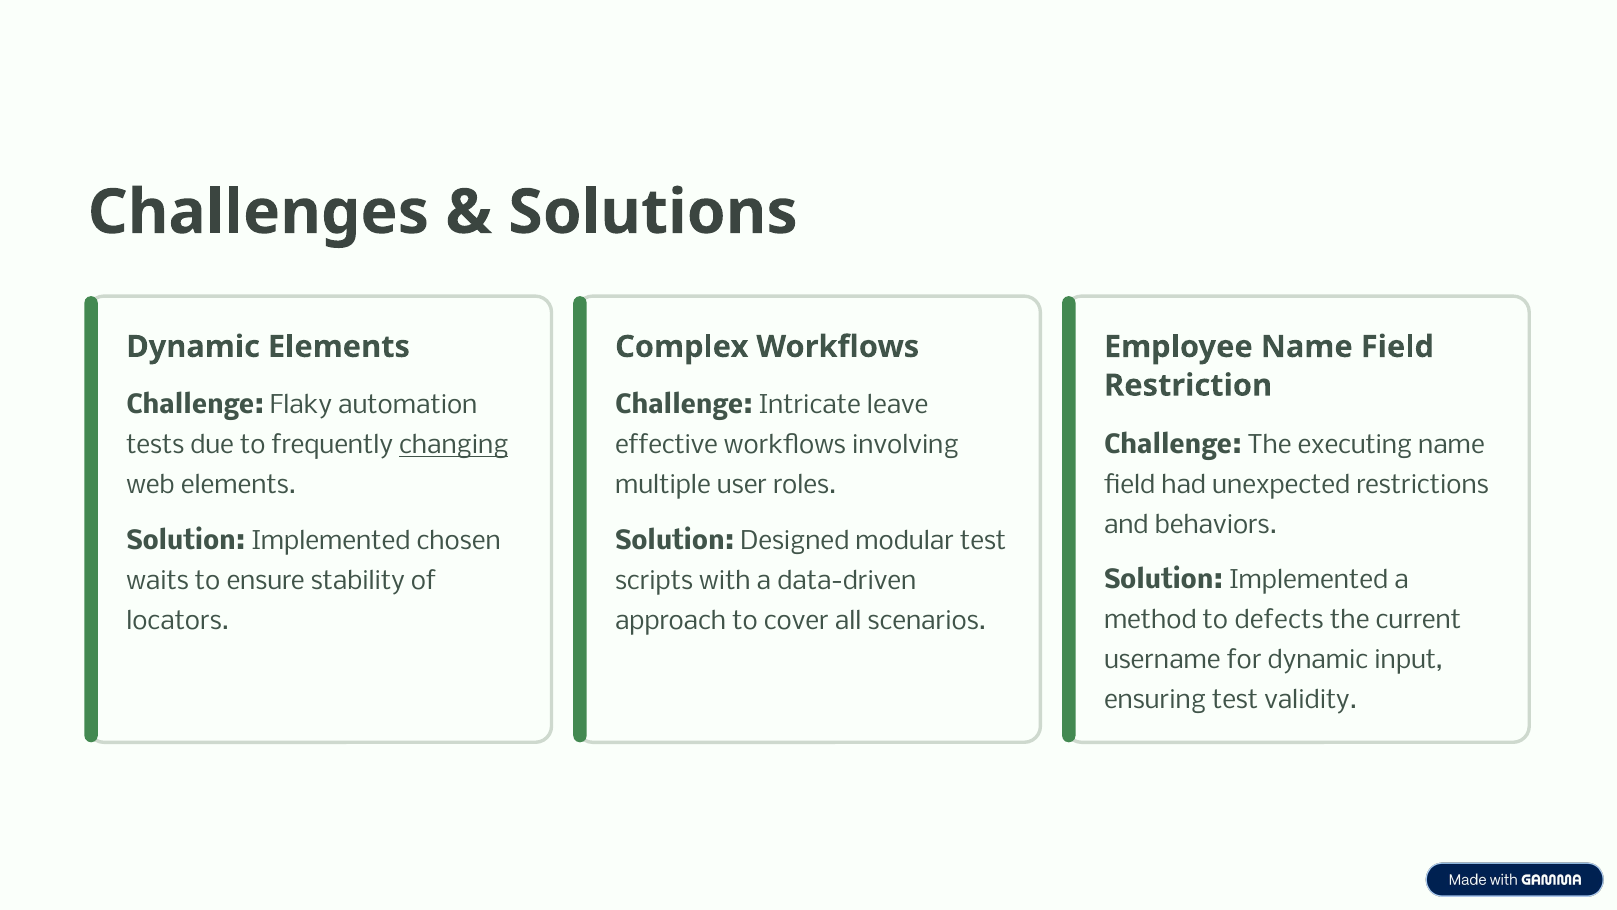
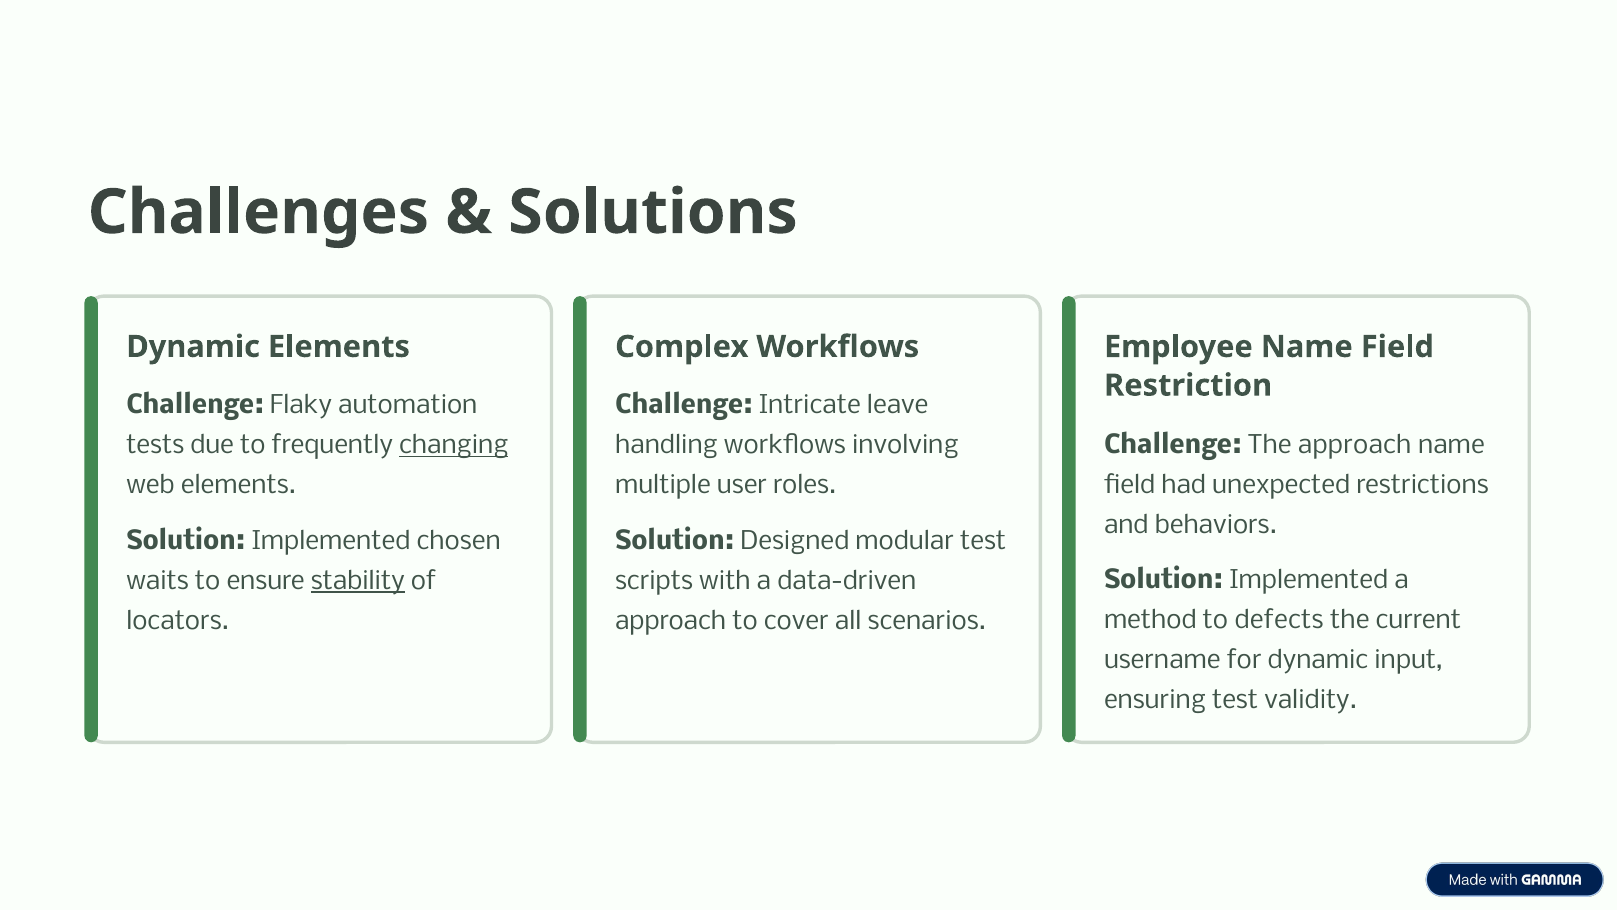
The executing: executing -> approach
effective: effective -> handling
stability underline: none -> present
